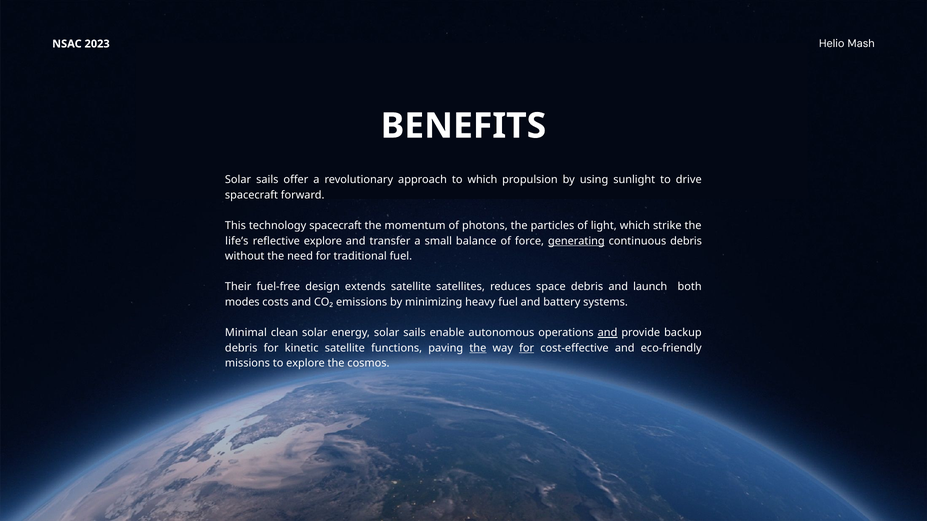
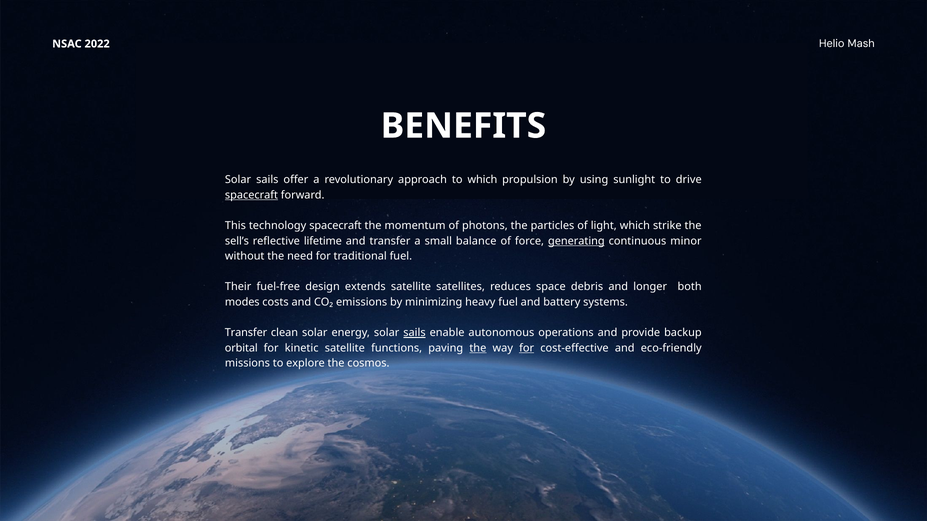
2023: 2023 -> 2022
spacecraft at (251, 195) underline: none -> present
life’s: life’s -> sell’s
reflective explore: explore -> lifetime
continuous debris: debris -> minor
launch: launch -> longer
Minimal at (246, 333): Minimal -> Transfer
sails at (414, 333) underline: none -> present
and at (608, 333) underline: present -> none
debris at (241, 348): debris -> orbital
